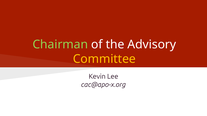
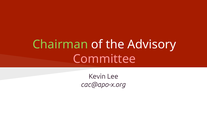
Committee colour: yellow -> pink
